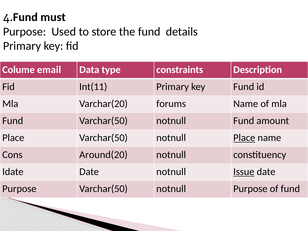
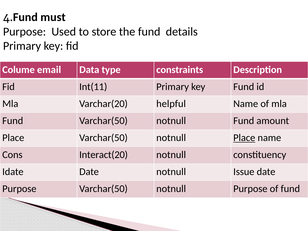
forums: forums -> helpful
Around(20: Around(20 -> Interact(20
Issue underline: present -> none
